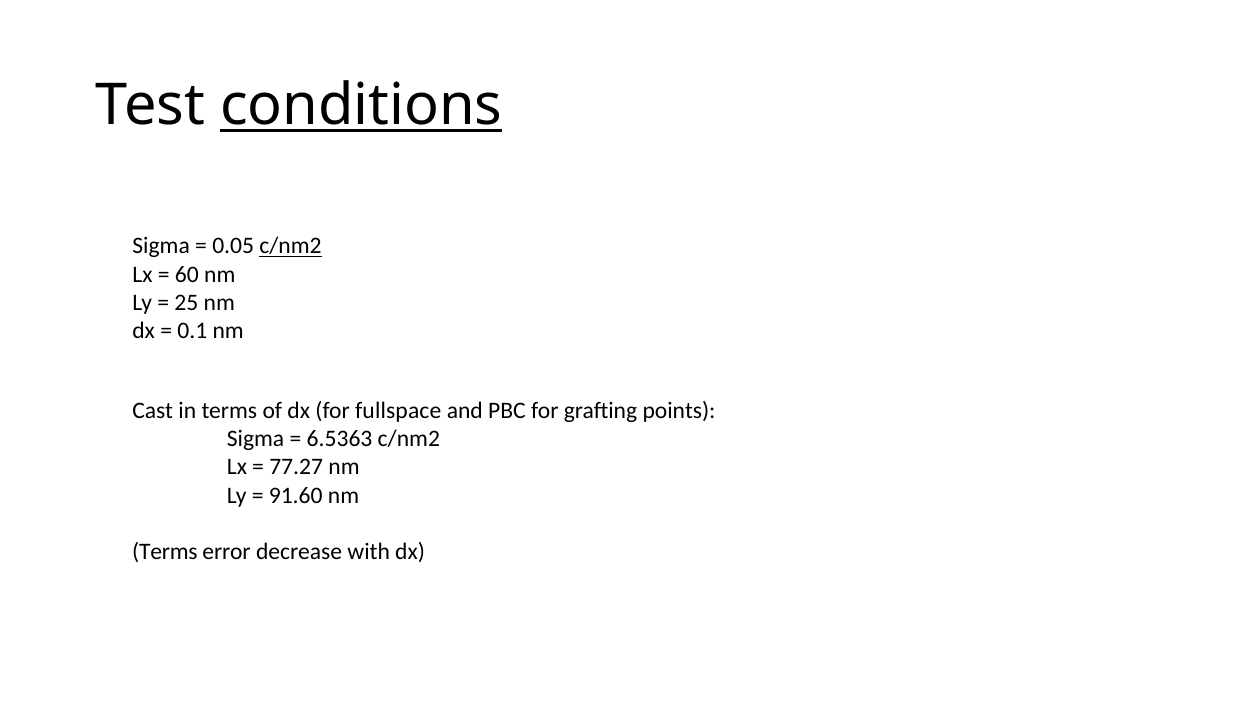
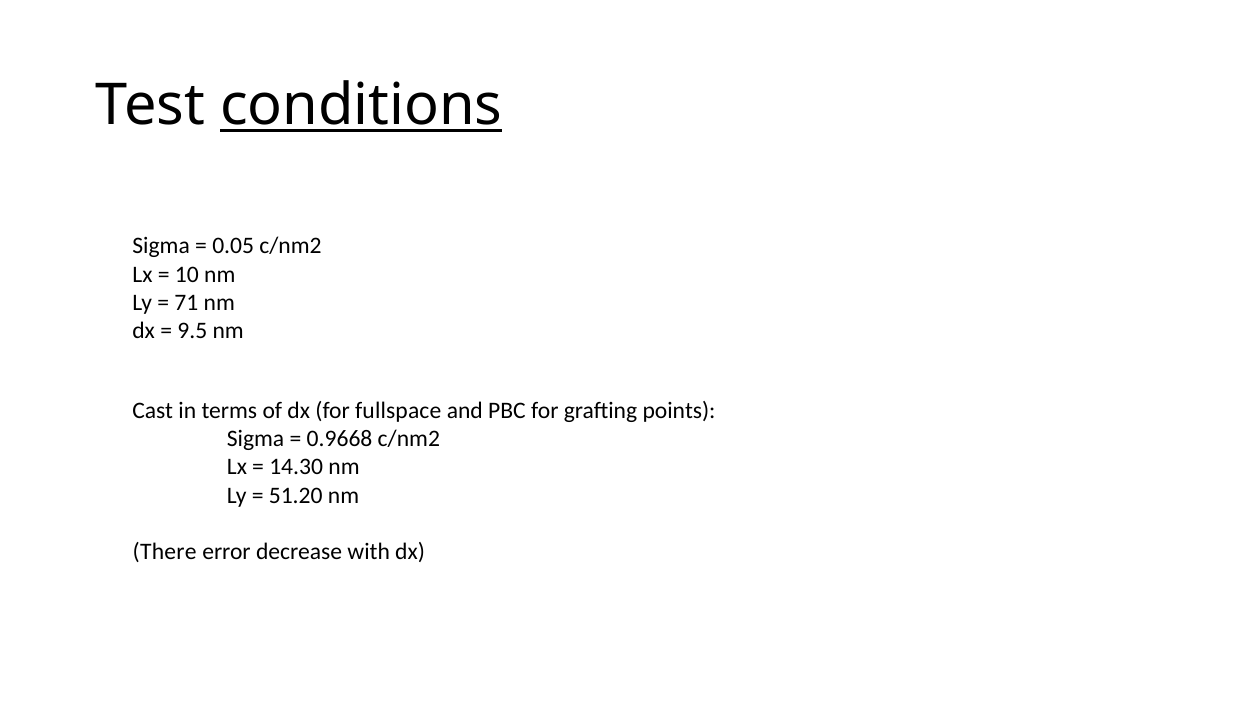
c/nm2 at (291, 246) underline: present -> none
60: 60 -> 10
25: 25 -> 71
0.1: 0.1 -> 9.5
6.5363: 6.5363 -> 0.9668
77.27: 77.27 -> 14.30
91.60: 91.60 -> 51.20
Terms at (165, 552): Terms -> There
